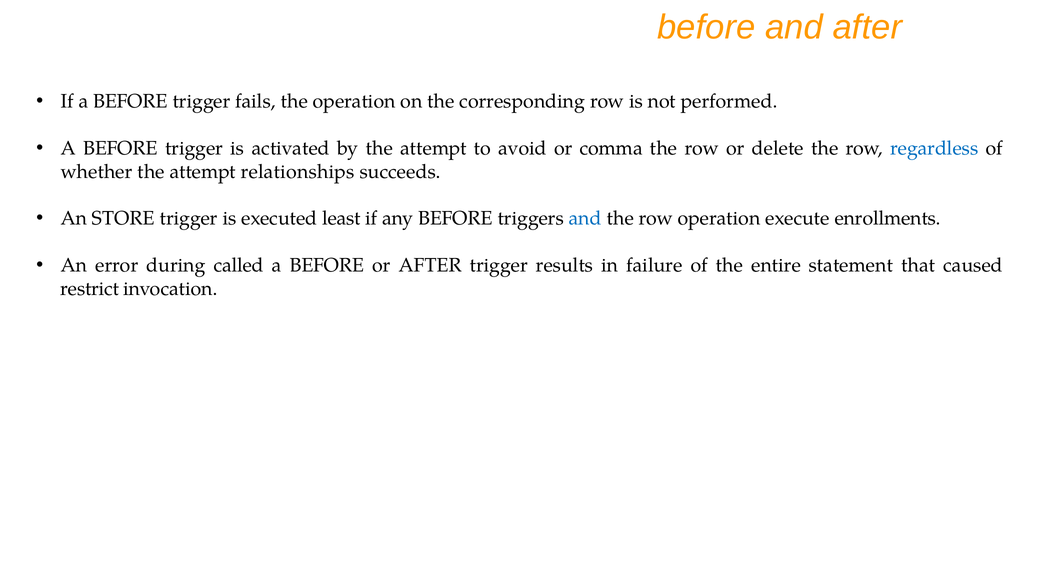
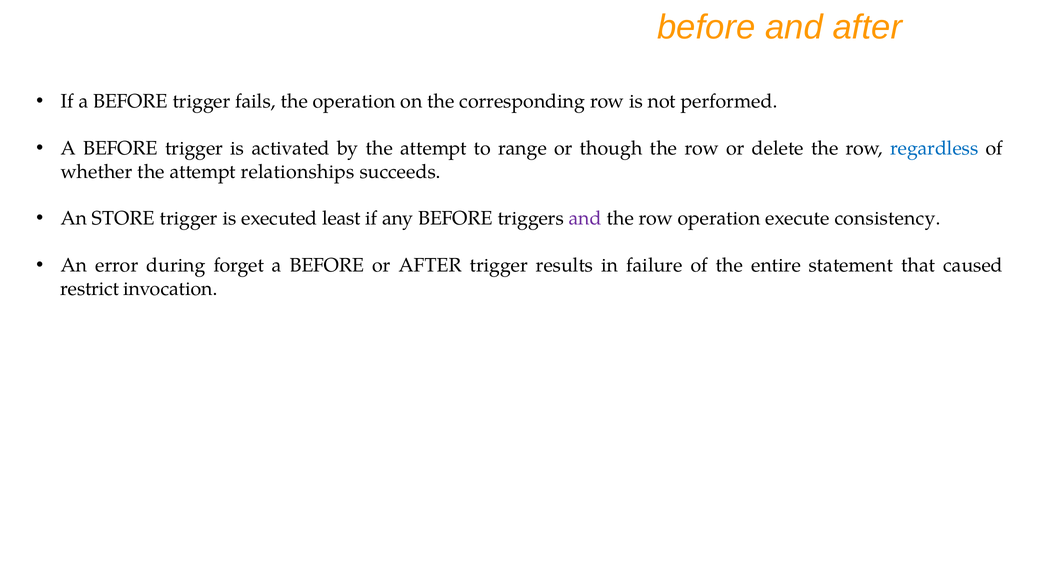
avoid: avoid -> range
comma: comma -> though
and at (585, 218) colour: blue -> purple
enrollments: enrollments -> consistency
called: called -> forget
